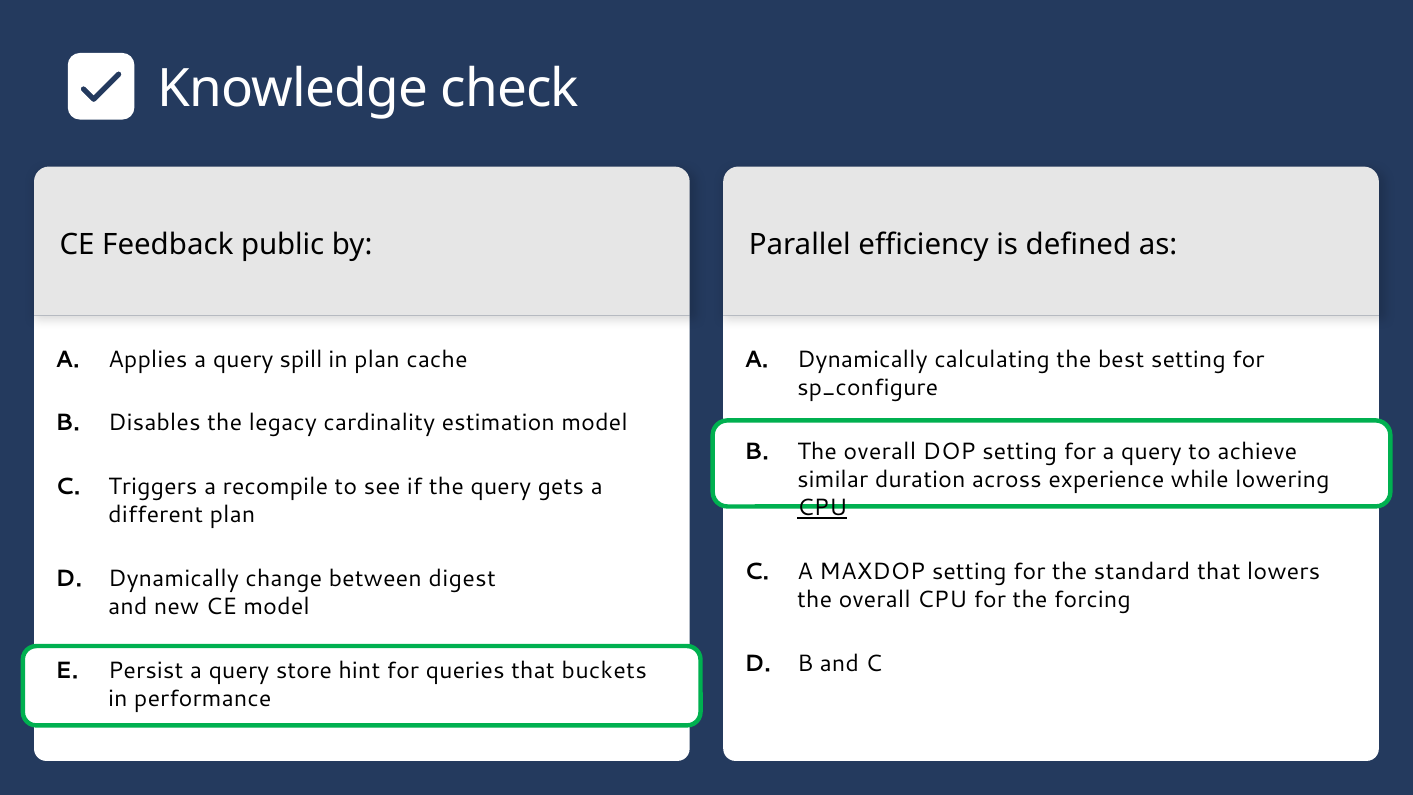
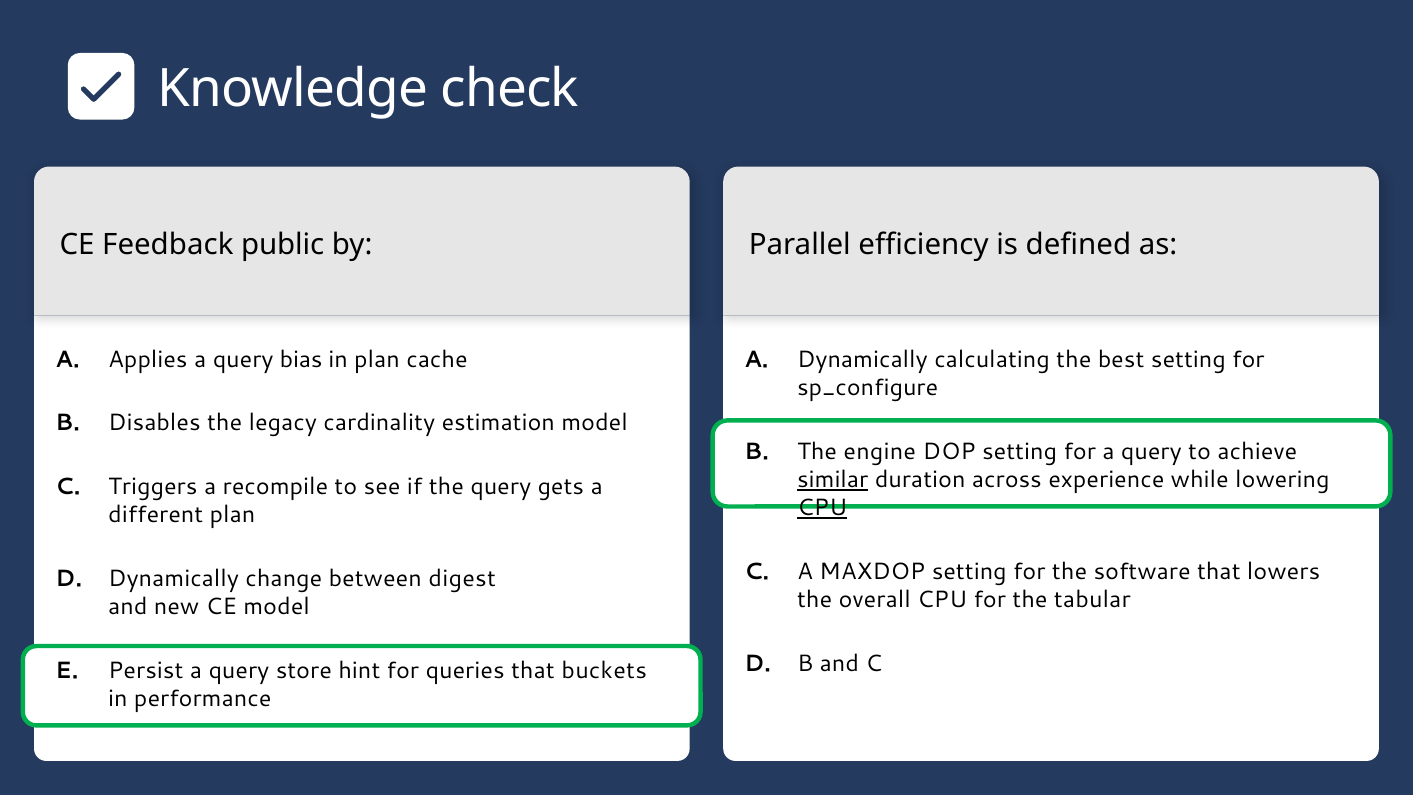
spill: spill -> bias
overall at (880, 451): overall -> engine
similar underline: none -> present
standard: standard -> software
forcing: forcing -> tabular
